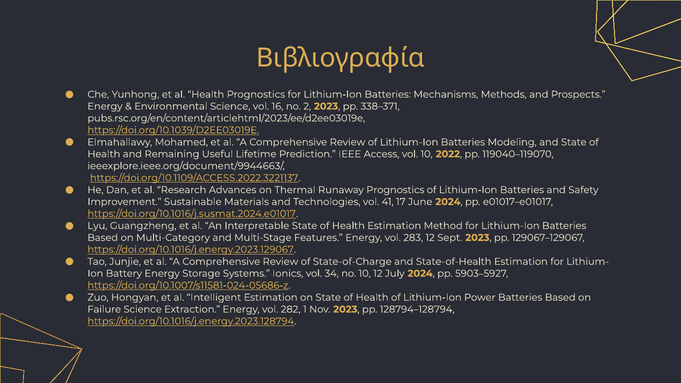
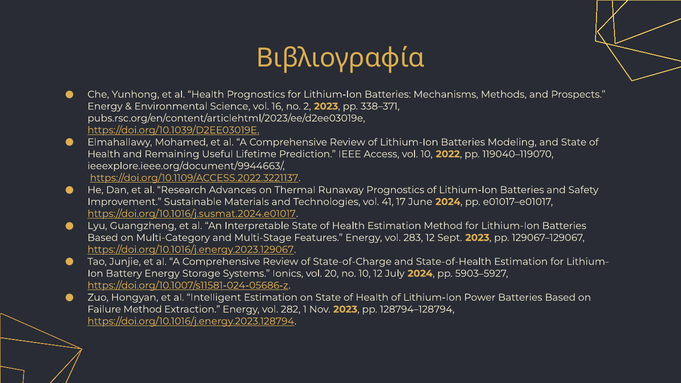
34: 34 -> 20
Failure Science: Science -> Method
